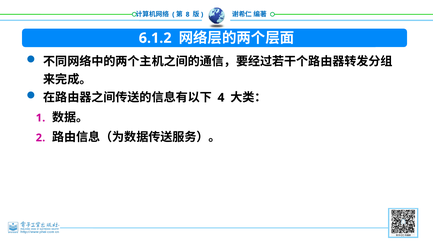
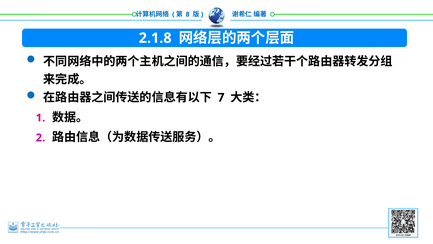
6.1.2: 6.1.2 -> 2.1.8
4: 4 -> 7
